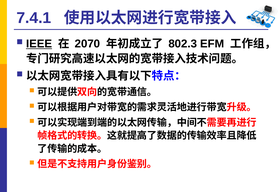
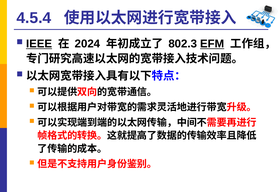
7.4.1: 7.4.1 -> 4.5.4
2070: 2070 -> 2024
EFM underline: none -> present
